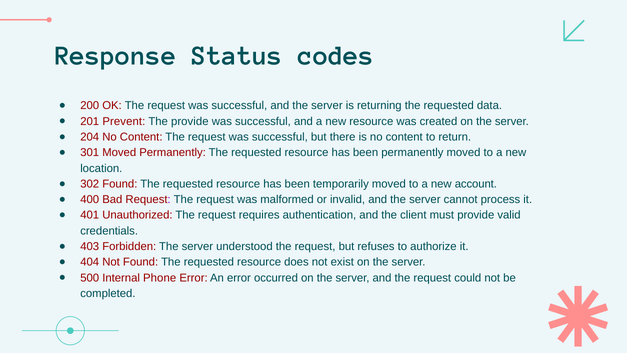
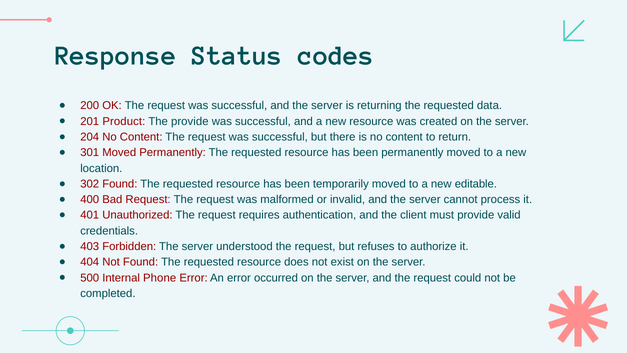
Prevent: Prevent -> Product
account: account -> editable
